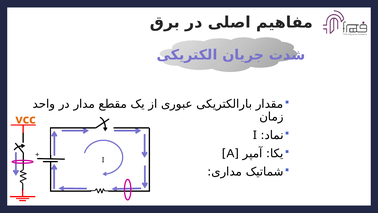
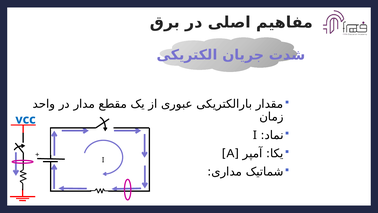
vcc colour: orange -> blue
